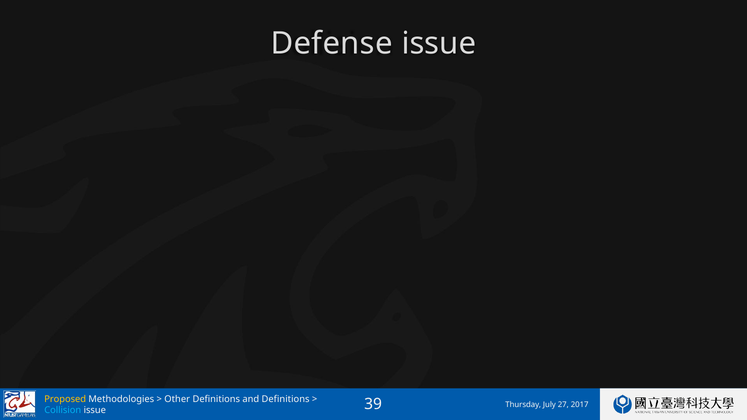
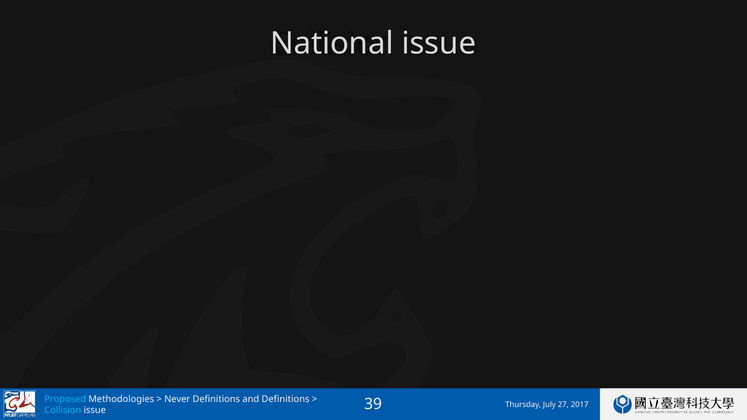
Defense: Defense -> National
Proposed colour: yellow -> light blue
Other: Other -> Never
